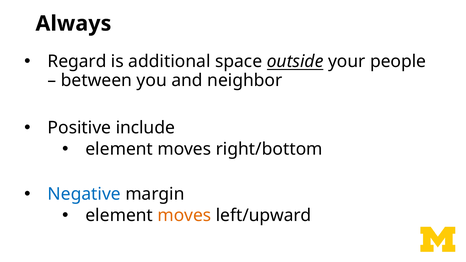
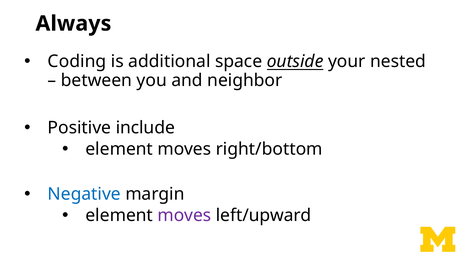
Regard: Regard -> Coding
people: people -> nested
moves at (184, 215) colour: orange -> purple
